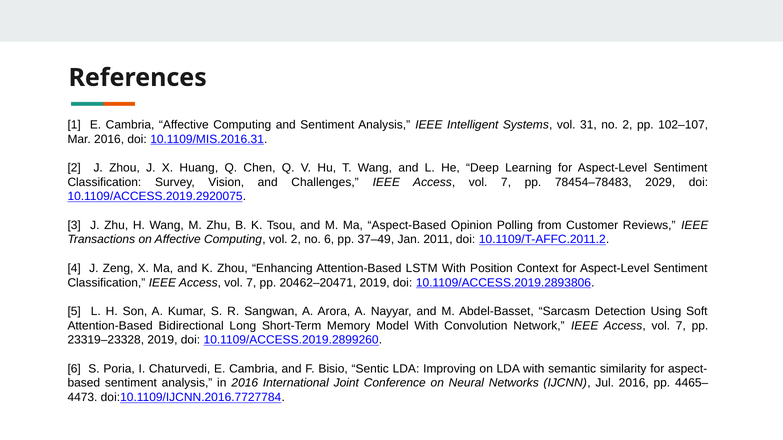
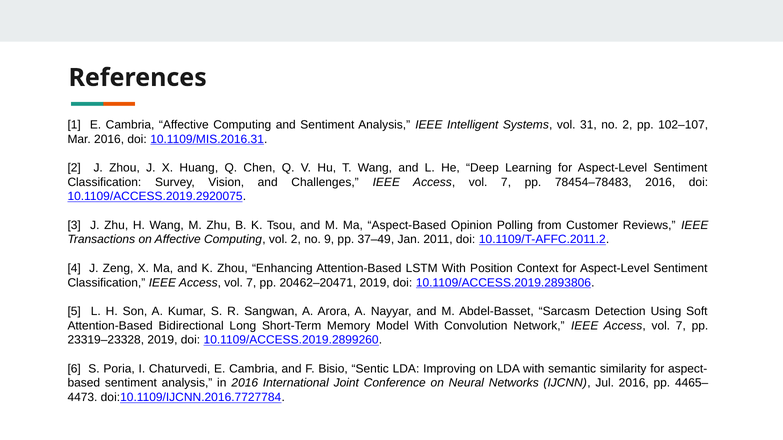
78454–78483 2029: 2029 -> 2016
no 6: 6 -> 9
